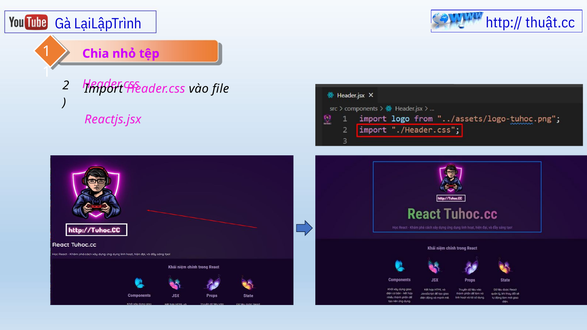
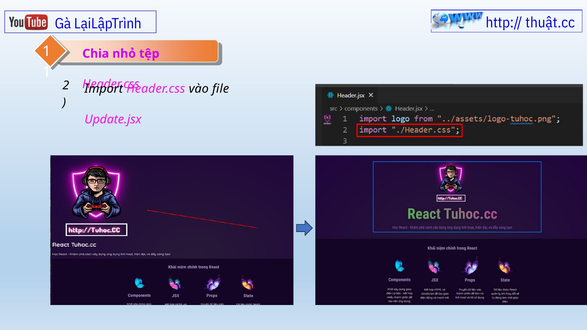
Reactjs.jsx: Reactjs.jsx -> Update.jsx
